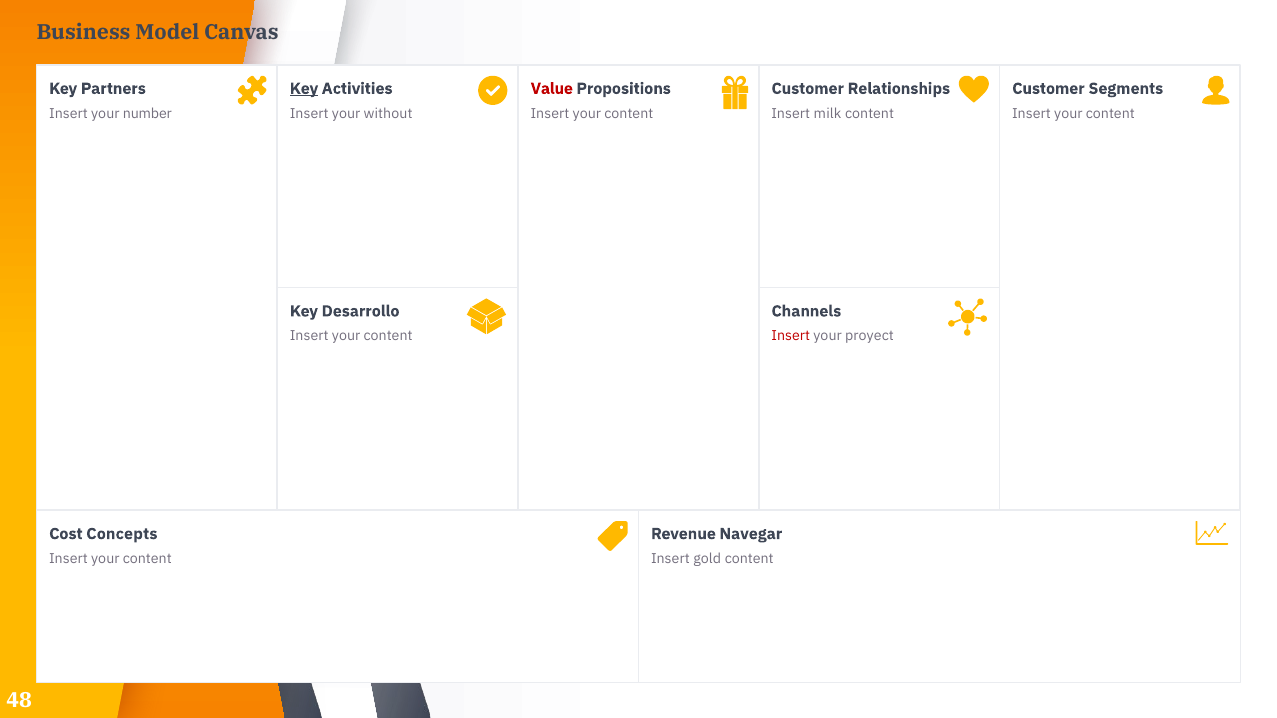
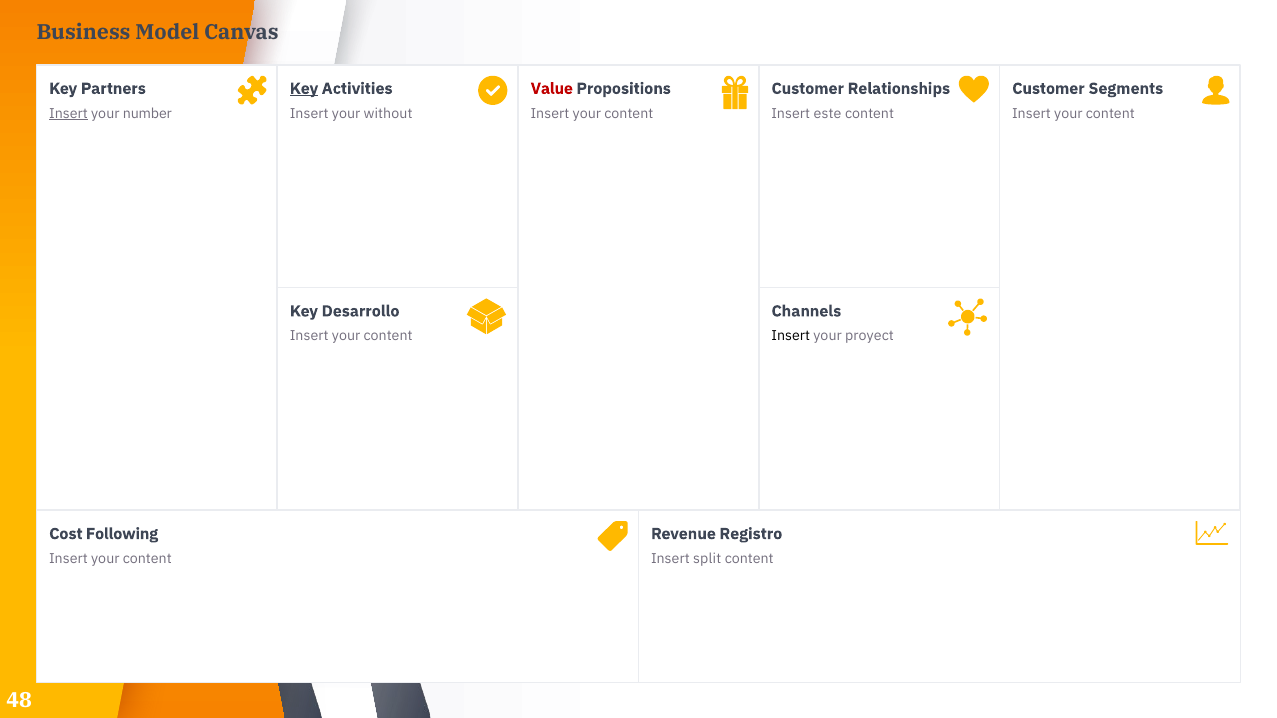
Insert at (69, 114) underline: none -> present
milk: milk -> este
Insert at (791, 336) colour: red -> black
Concepts: Concepts -> Following
Navegar: Navegar -> Registro
gold: gold -> split
